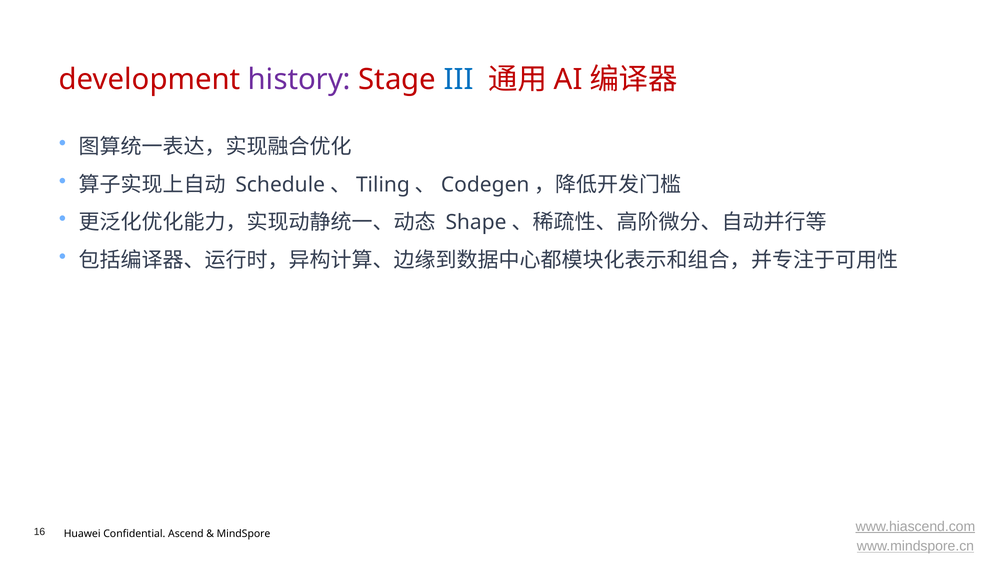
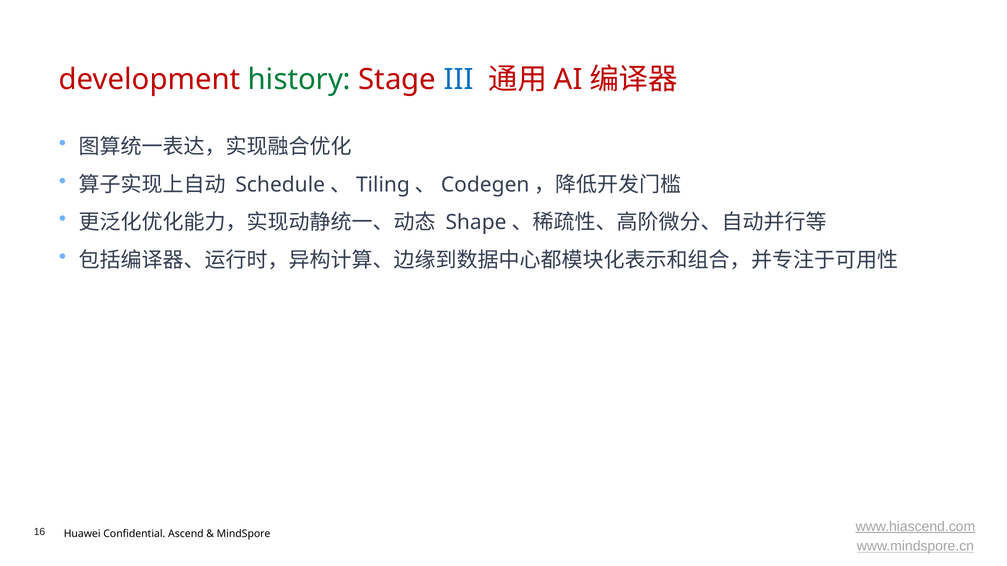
history colour: purple -> green
